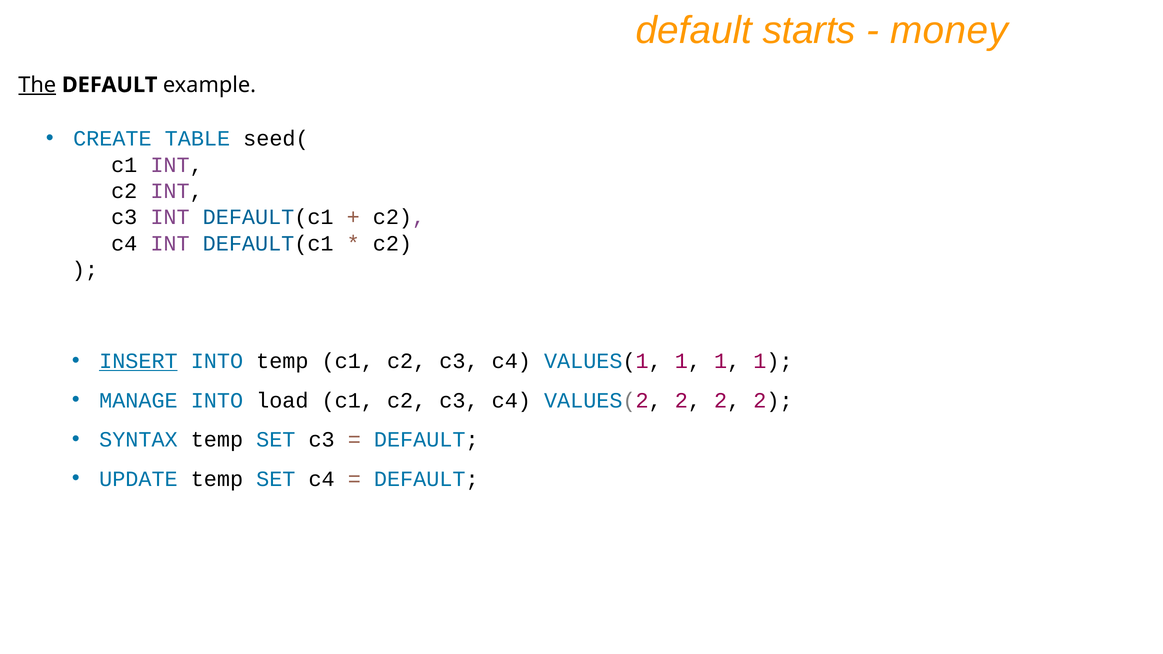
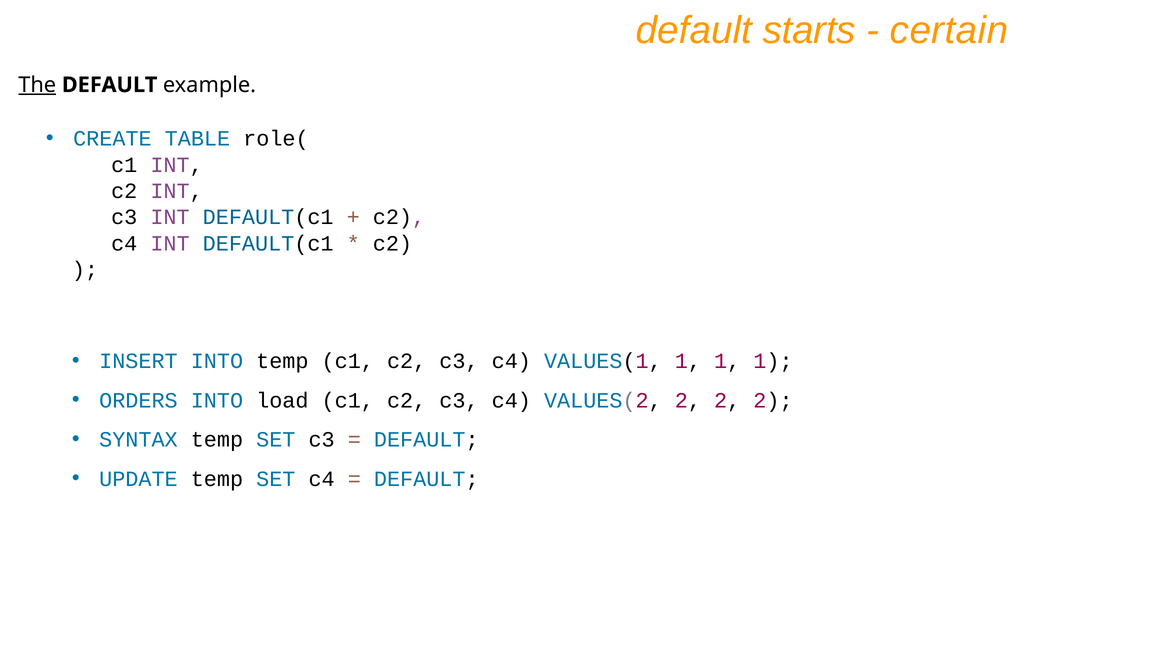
money: money -> certain
seed(: seed( -> role(
INSERT underline: present -> none
MANAGE: MANAGE -> ORDERS
